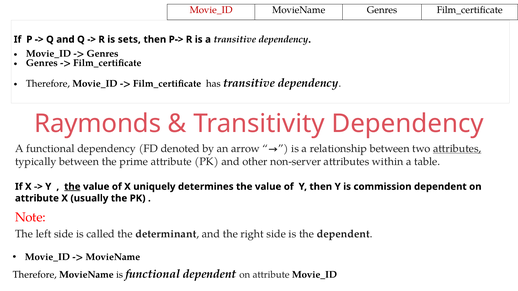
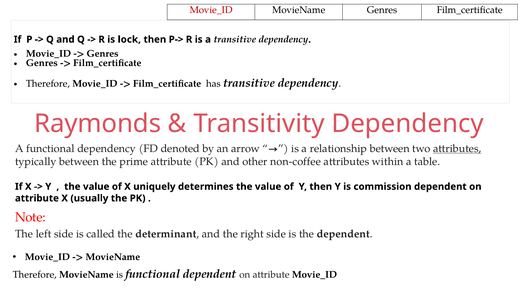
sets: sets -> lock
non-server: non-server -> non-coffee
the at (72, 187) underline: present -> none
